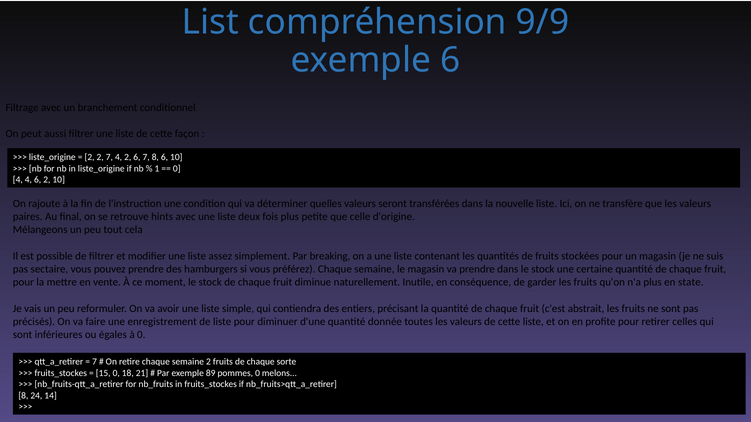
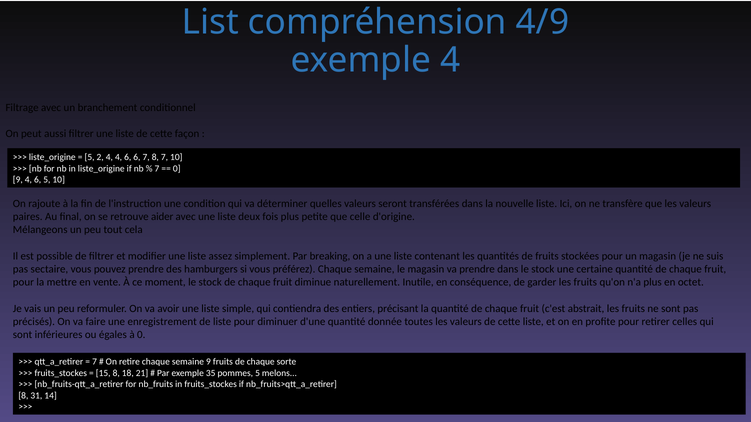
9/9: 9/9 -> 4/9
exemple 6: 6 -> 4
2 at (90, 157): 2 -> 5
2 7: 7 -> 4
2 at (128, 157): 2 -> 6
8 6: 6 -> 7
1 at (157, 169): 1 -> 7
4 at (18, 180): 4 -> 9
6 2: 2 -> 5
hints: hints -> aider
state: state -> octet
semaine 2: 2 -> 9
15 0: 0 -> 8
89: 89 -> 35
pommes 0: 0 -> 5
24: 24 -> 31
